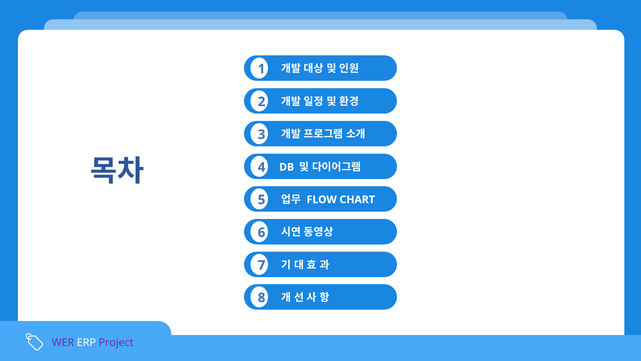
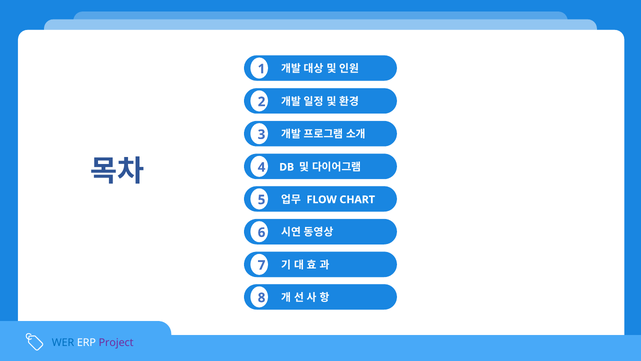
WER colour: purple -> blue
